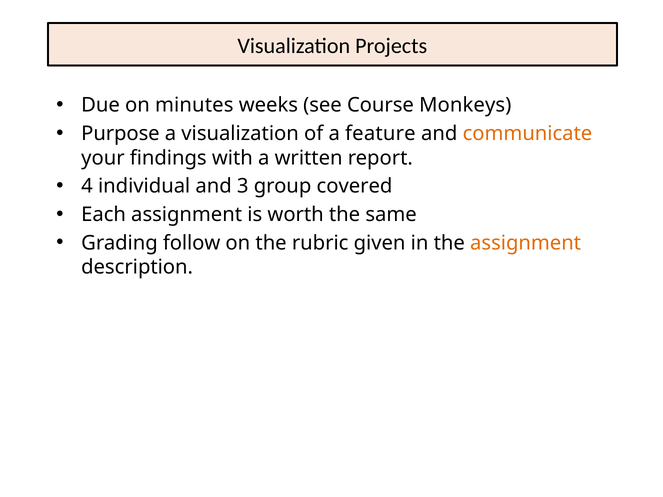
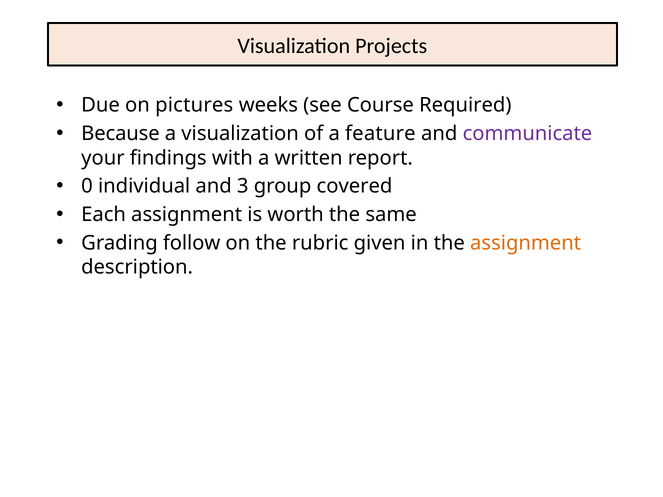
minutes: minutes -> pictures
Monkeys: Monkeys -> Required
Purpose: Purpose -> Because
communicate colour: orange -> purple
4: 4 -> 0
